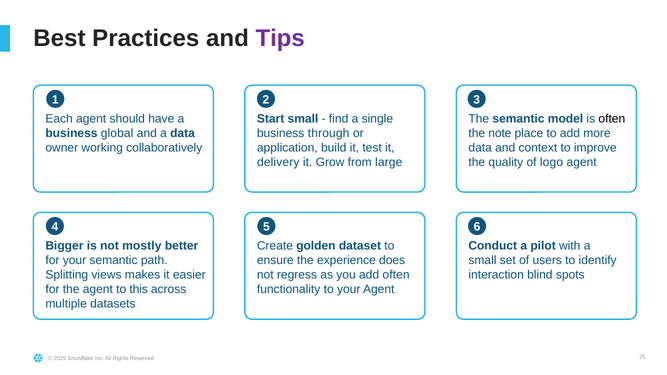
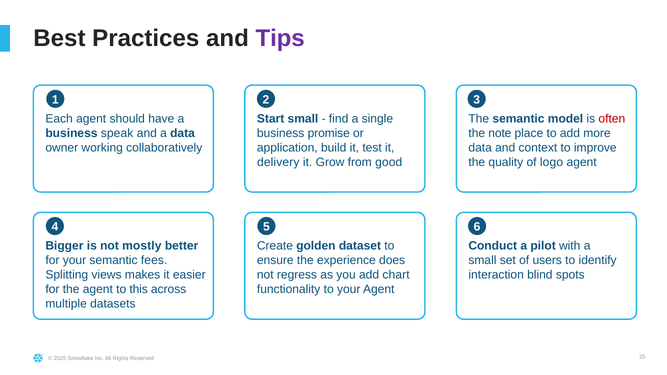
often at (612, 119) colour: black -> red
global: global -> speak
through: through -> promise
large: large -> good
path: path -> fees
add often: often -> chart
